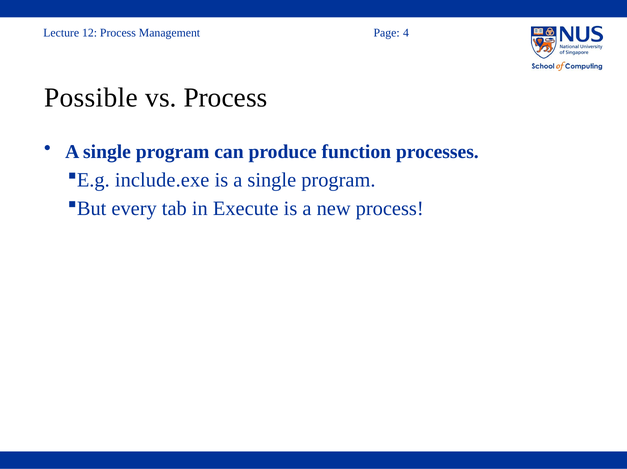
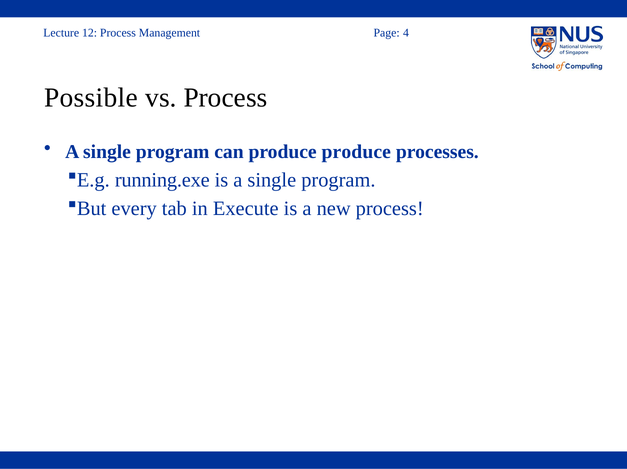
produce function: function -> produce
include.exe: include.exe -> running.exe
